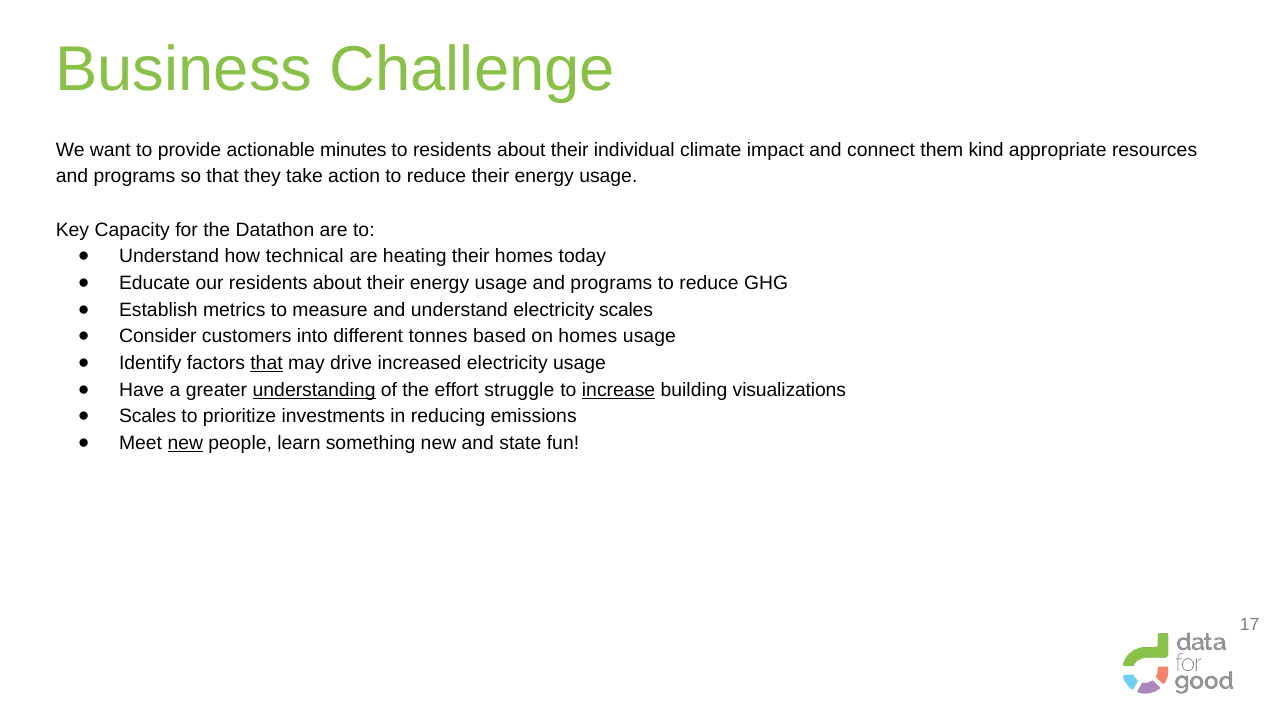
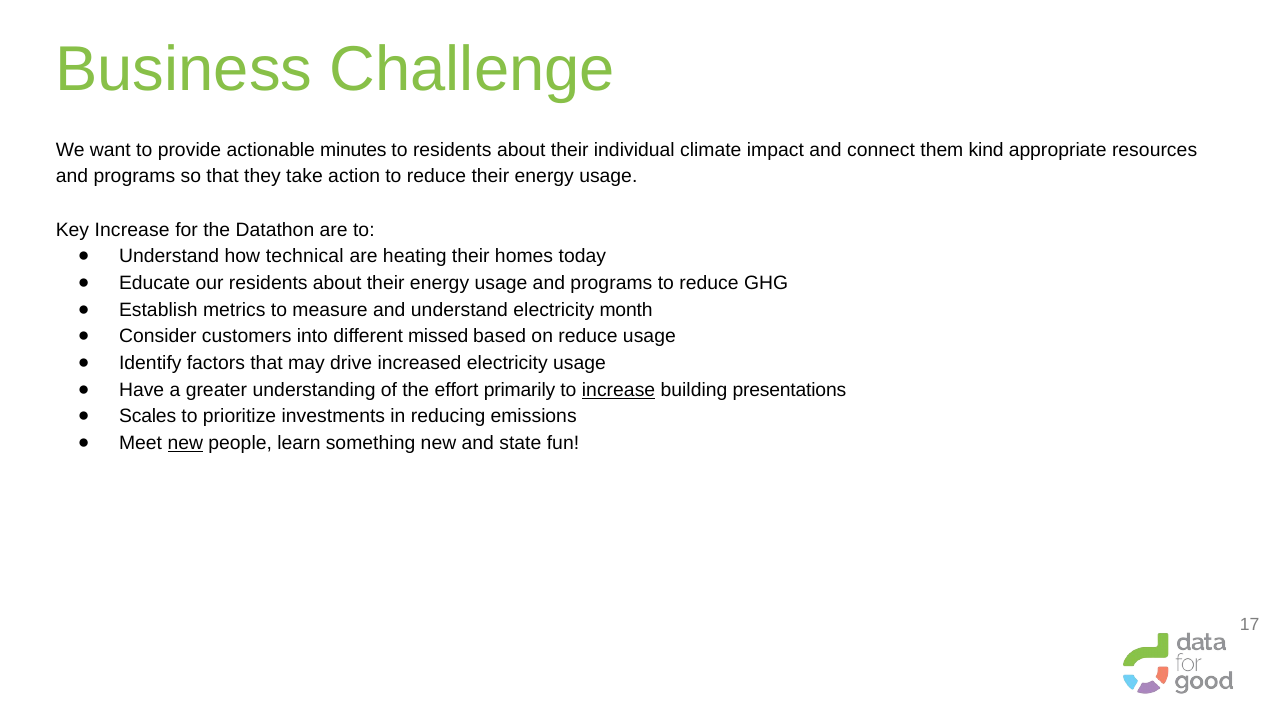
Key Capacity: Capacity -> Increase
electricity scales: scales -> month
tonnes: tonnes -> missed
on homes: homes -> reduce
that at (266, 363) underline: present -> none
understanding underline: present -> none
struggle: struggle -> primarily
visualizations: visualizations -> presentations
